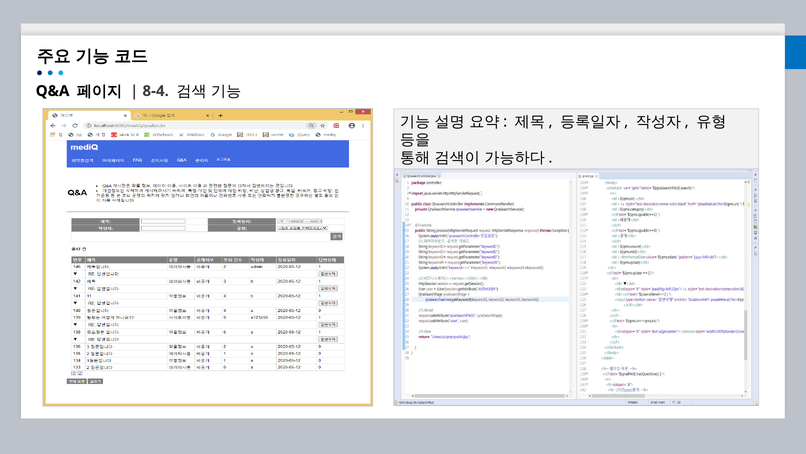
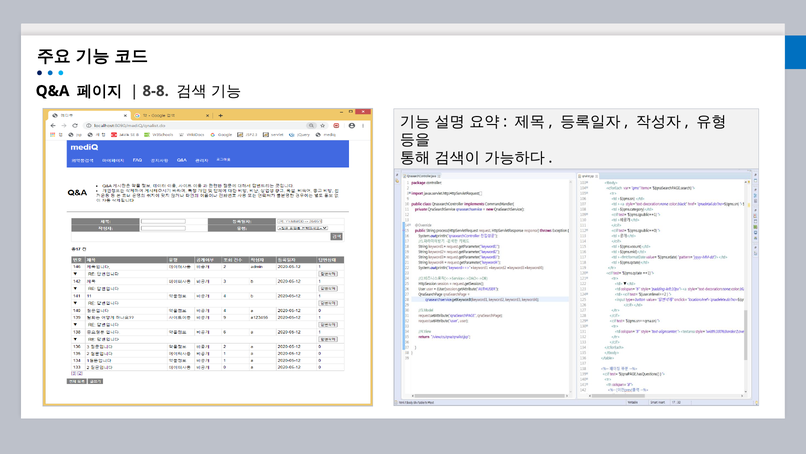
8-4: 8-4 -> 8-8
